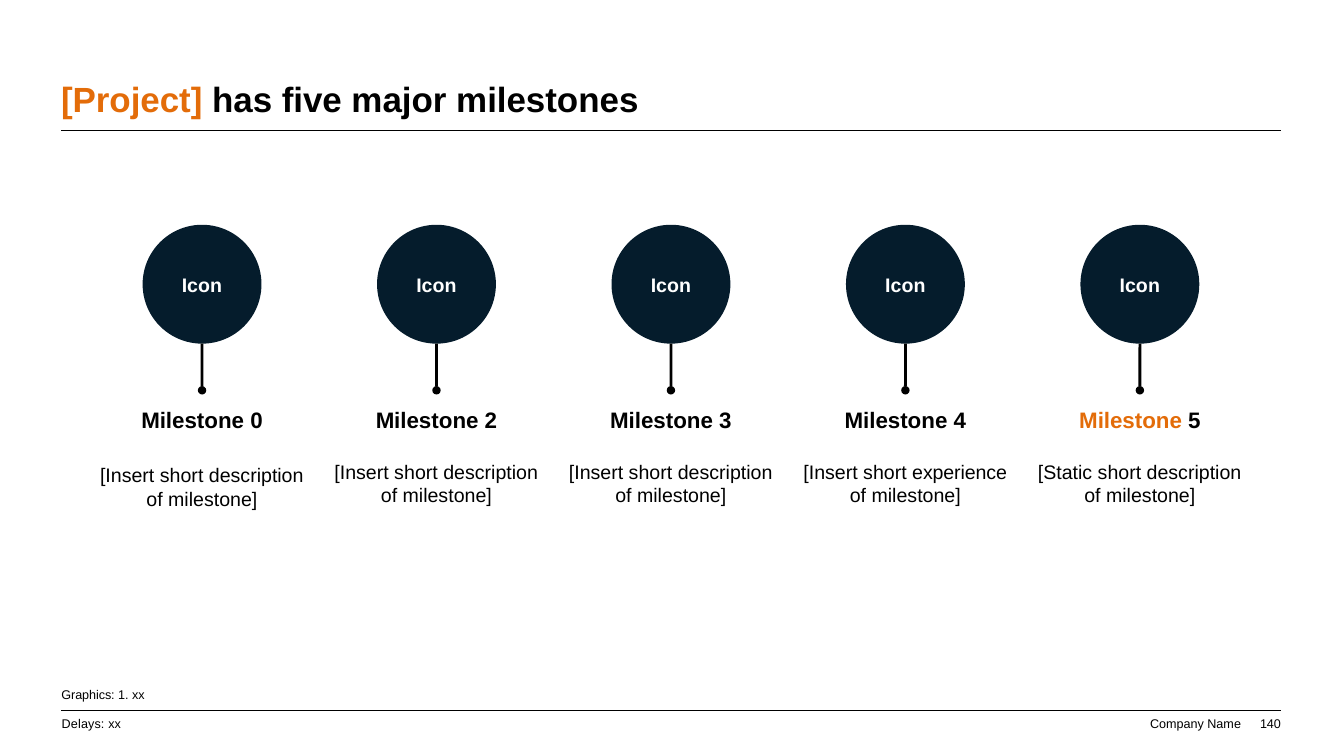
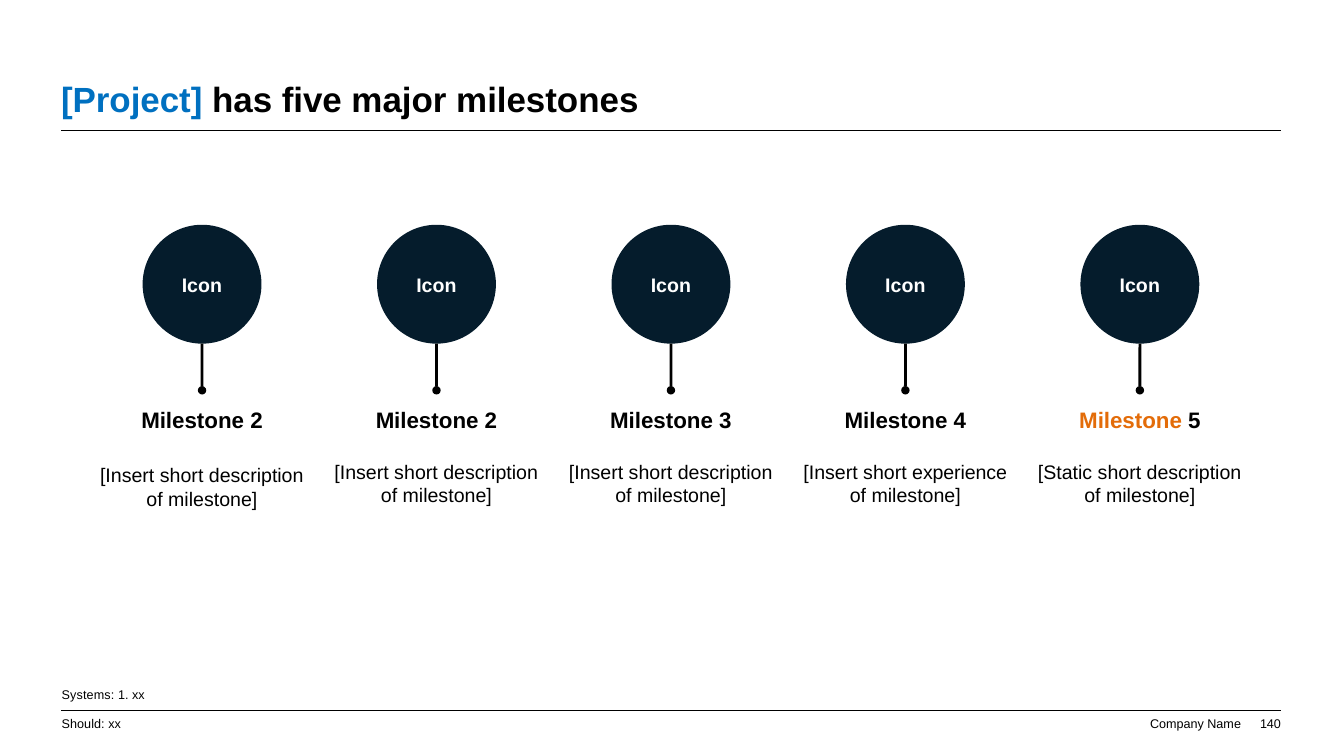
Project colour: orange -> blue
0 at (256, 421): 0 -> 2
Graphics: Graphics -> Systems
Delays: Delays -> Should
